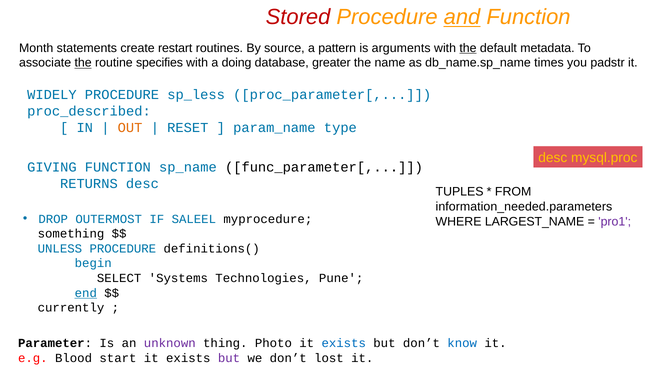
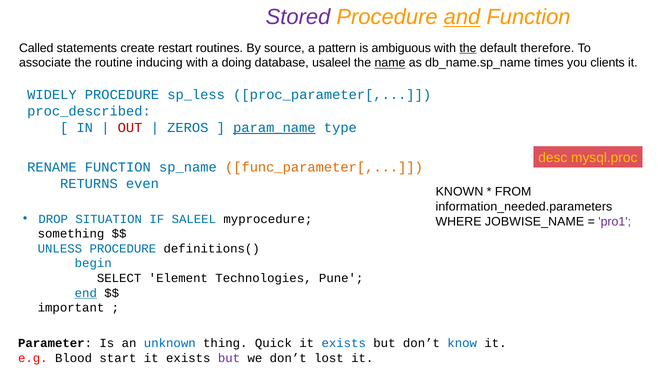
Stored colour: red -> purple
Month: Month -> Called
arguments: arguments -> ambiguous
metadata: metadata -> therefore
the at (83, 63) underline: present -> none
specifies: specifies -> inducing
greater: greater -> usaleel
name underline: none -> present
padstr: padstr -> clients
OUT colour: orange -> red
RESET: RESET -> ZEROS
param_name underline: none -> present
GIVING: GIVING -> RENAME
func_parameter[ colour: black -> orange
RETURNS desc: desc -> even
TUPLES: TUPLES -> KNOWN
OUTERMOST: OUTERMOST -> SITUATION
LARGEST_NAME: LARGEST_NAME -> JOBWISE_NAME
Systems: Systems -> Element
currently: currently -> important
unknown colour: purple -> blue
Photo: Photo -> Quick
